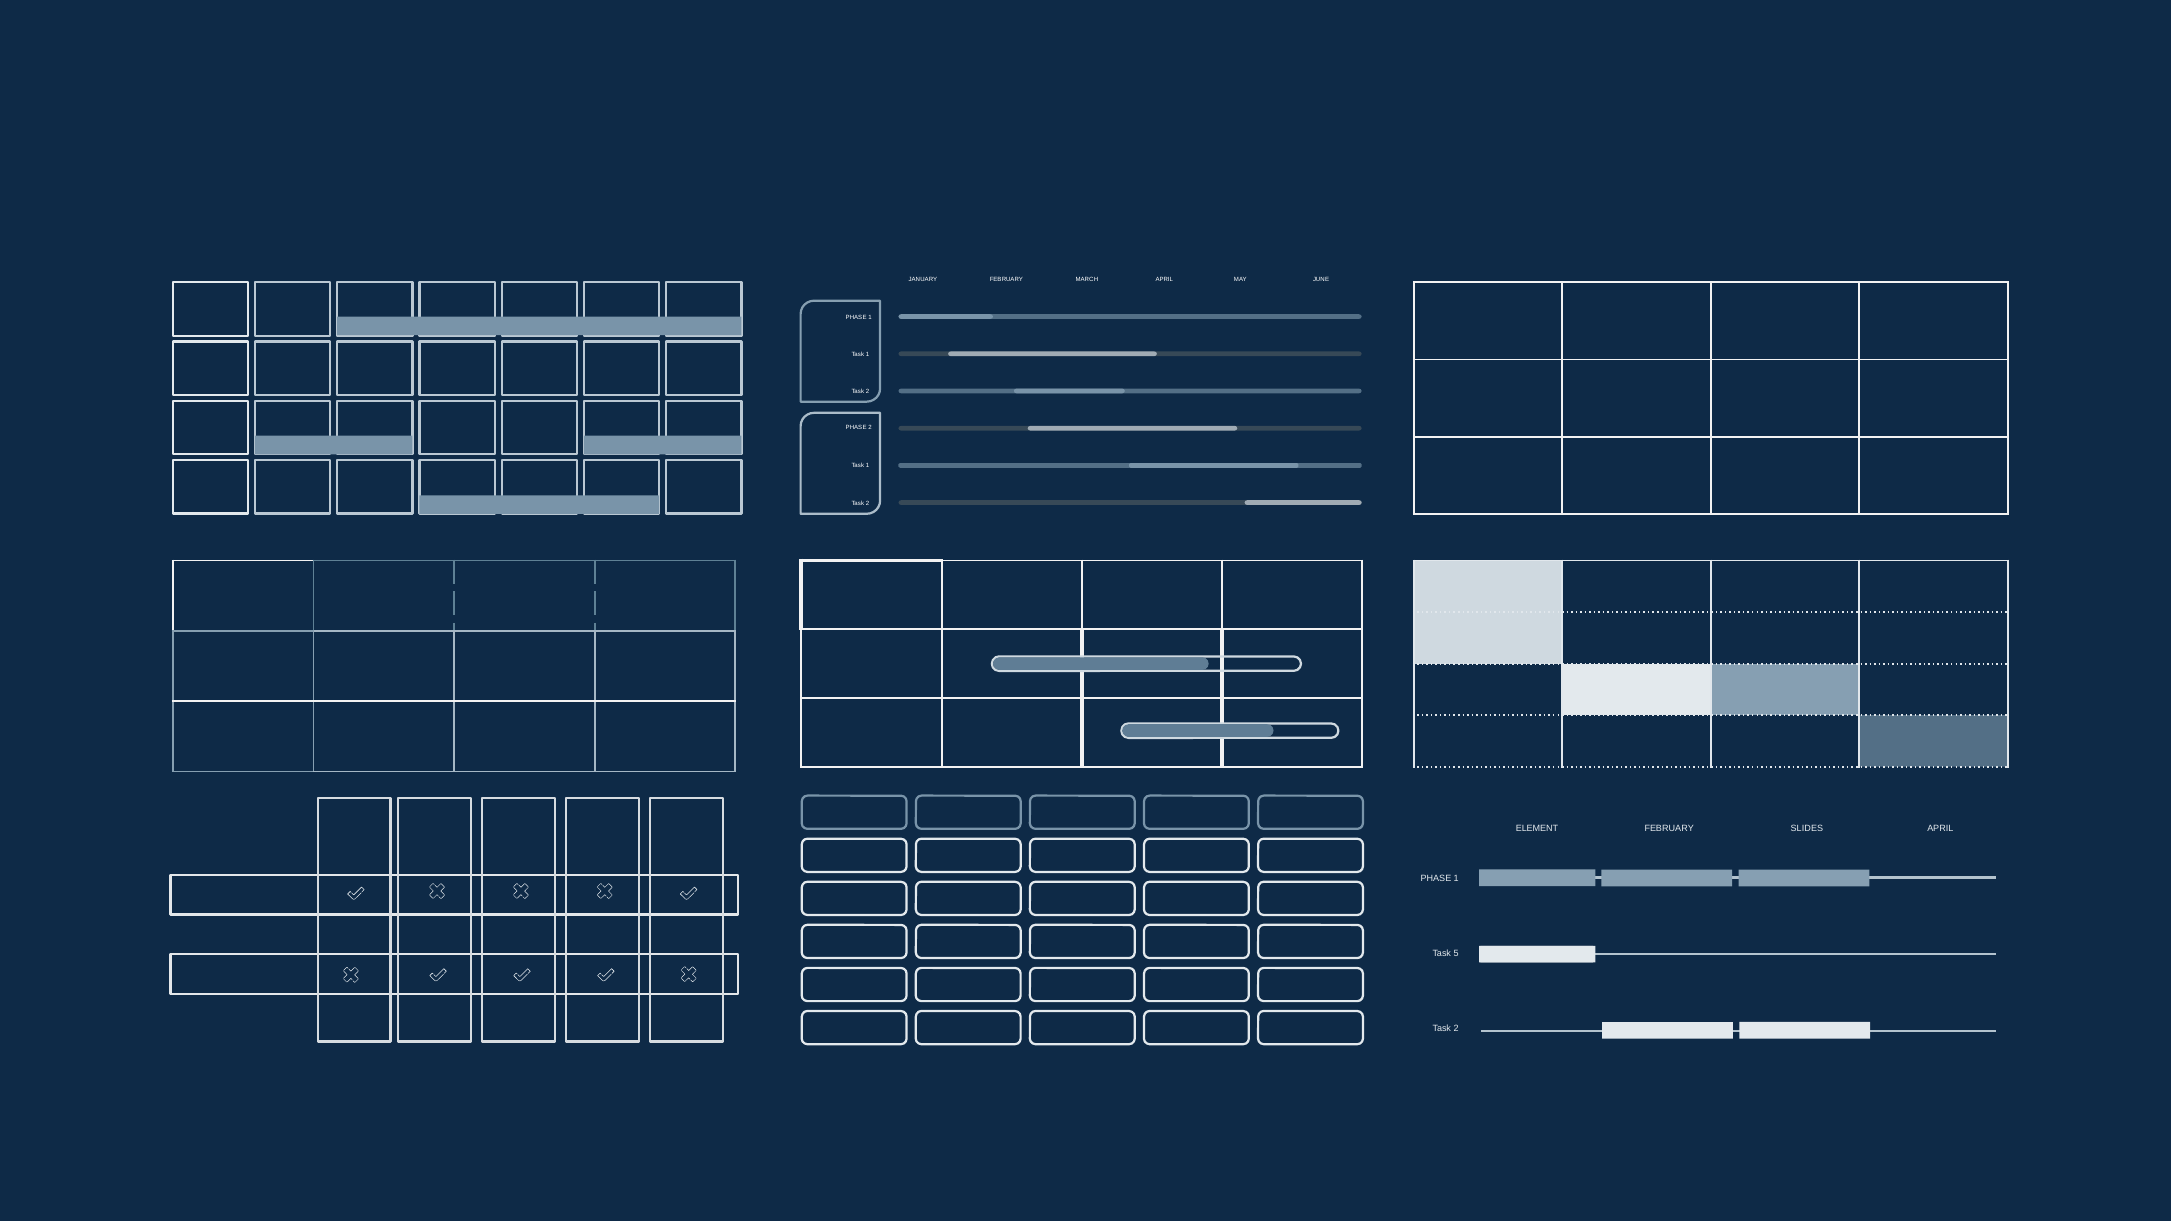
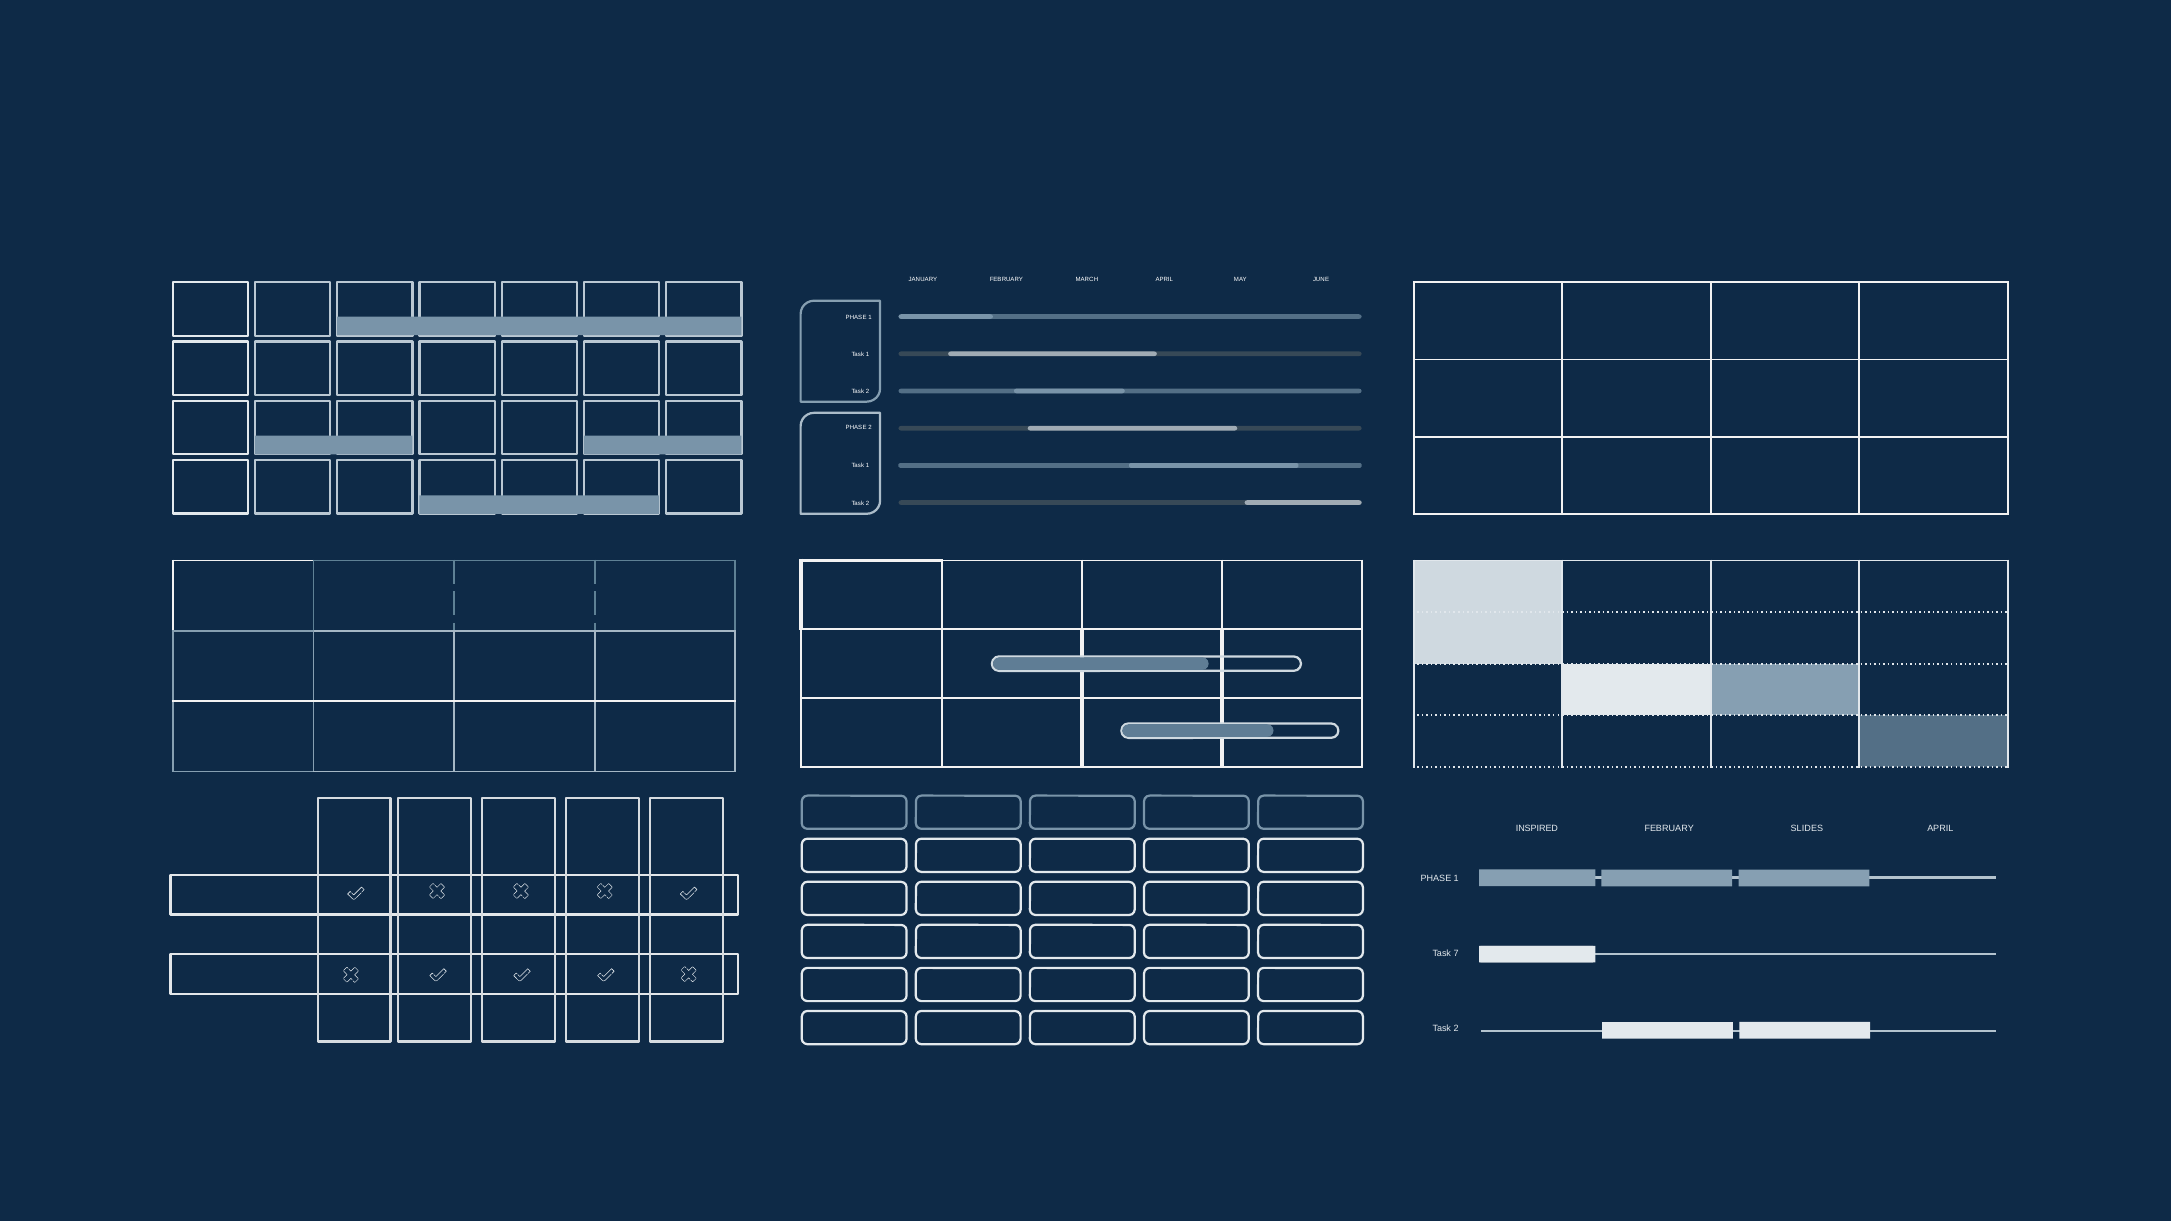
ELEMENT: ELEMENT -> INSPIRED
5: 5 -> 7
